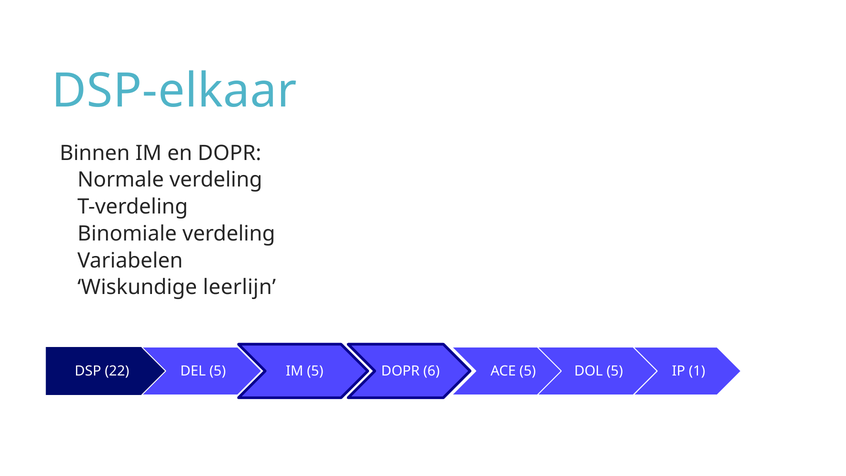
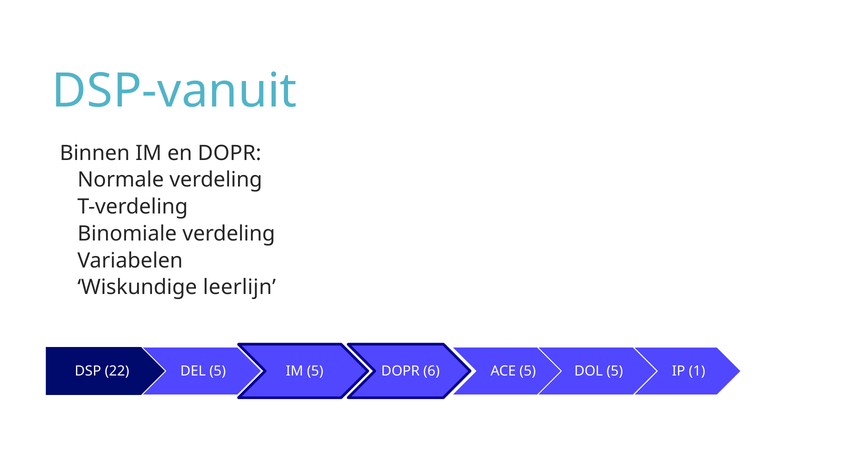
DSP-elkaar: DSP-elkaar -> DSP-vanuit
